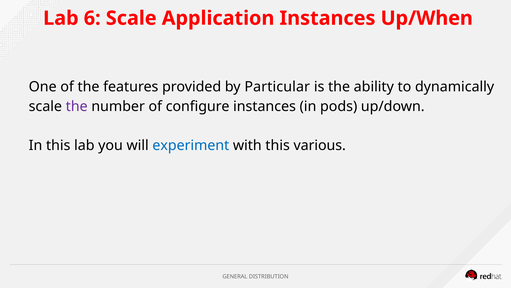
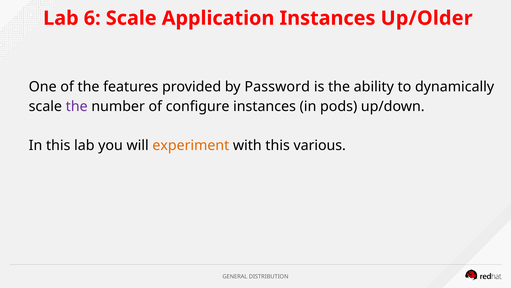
Up/When: Up/When -> Up/Older
Particular: Particular -> Password
experiment colour: blue -> orange
